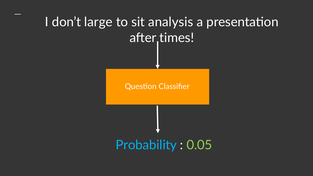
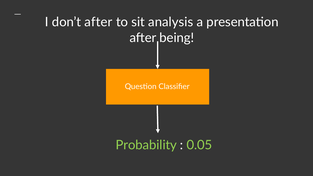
don’t large: large -> after
times: times -> being
Probability colour: light blue -> light green
